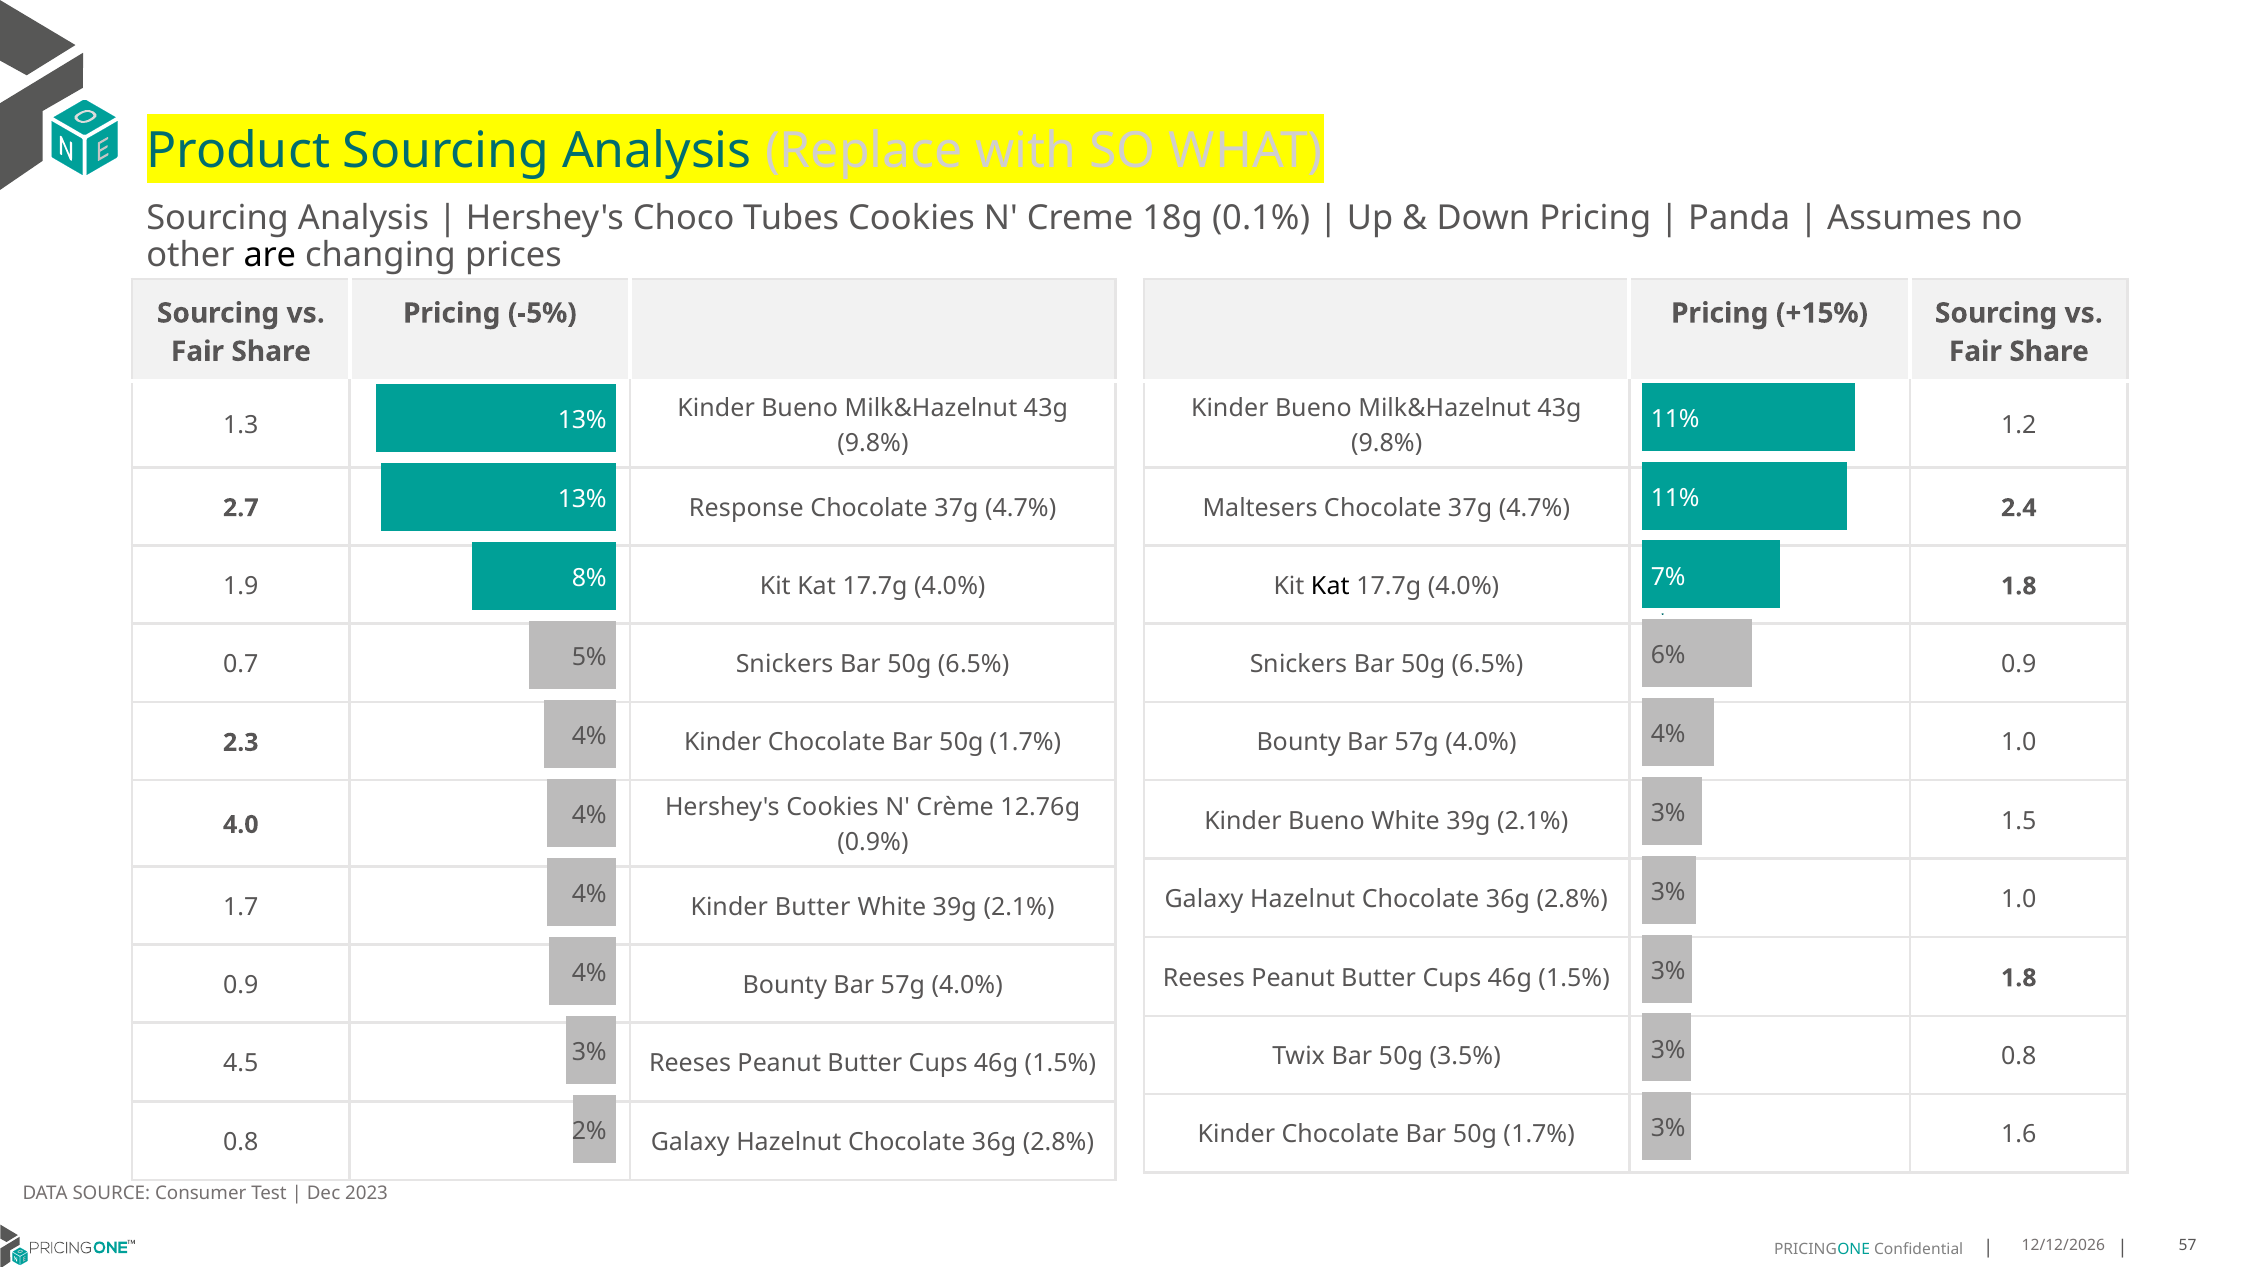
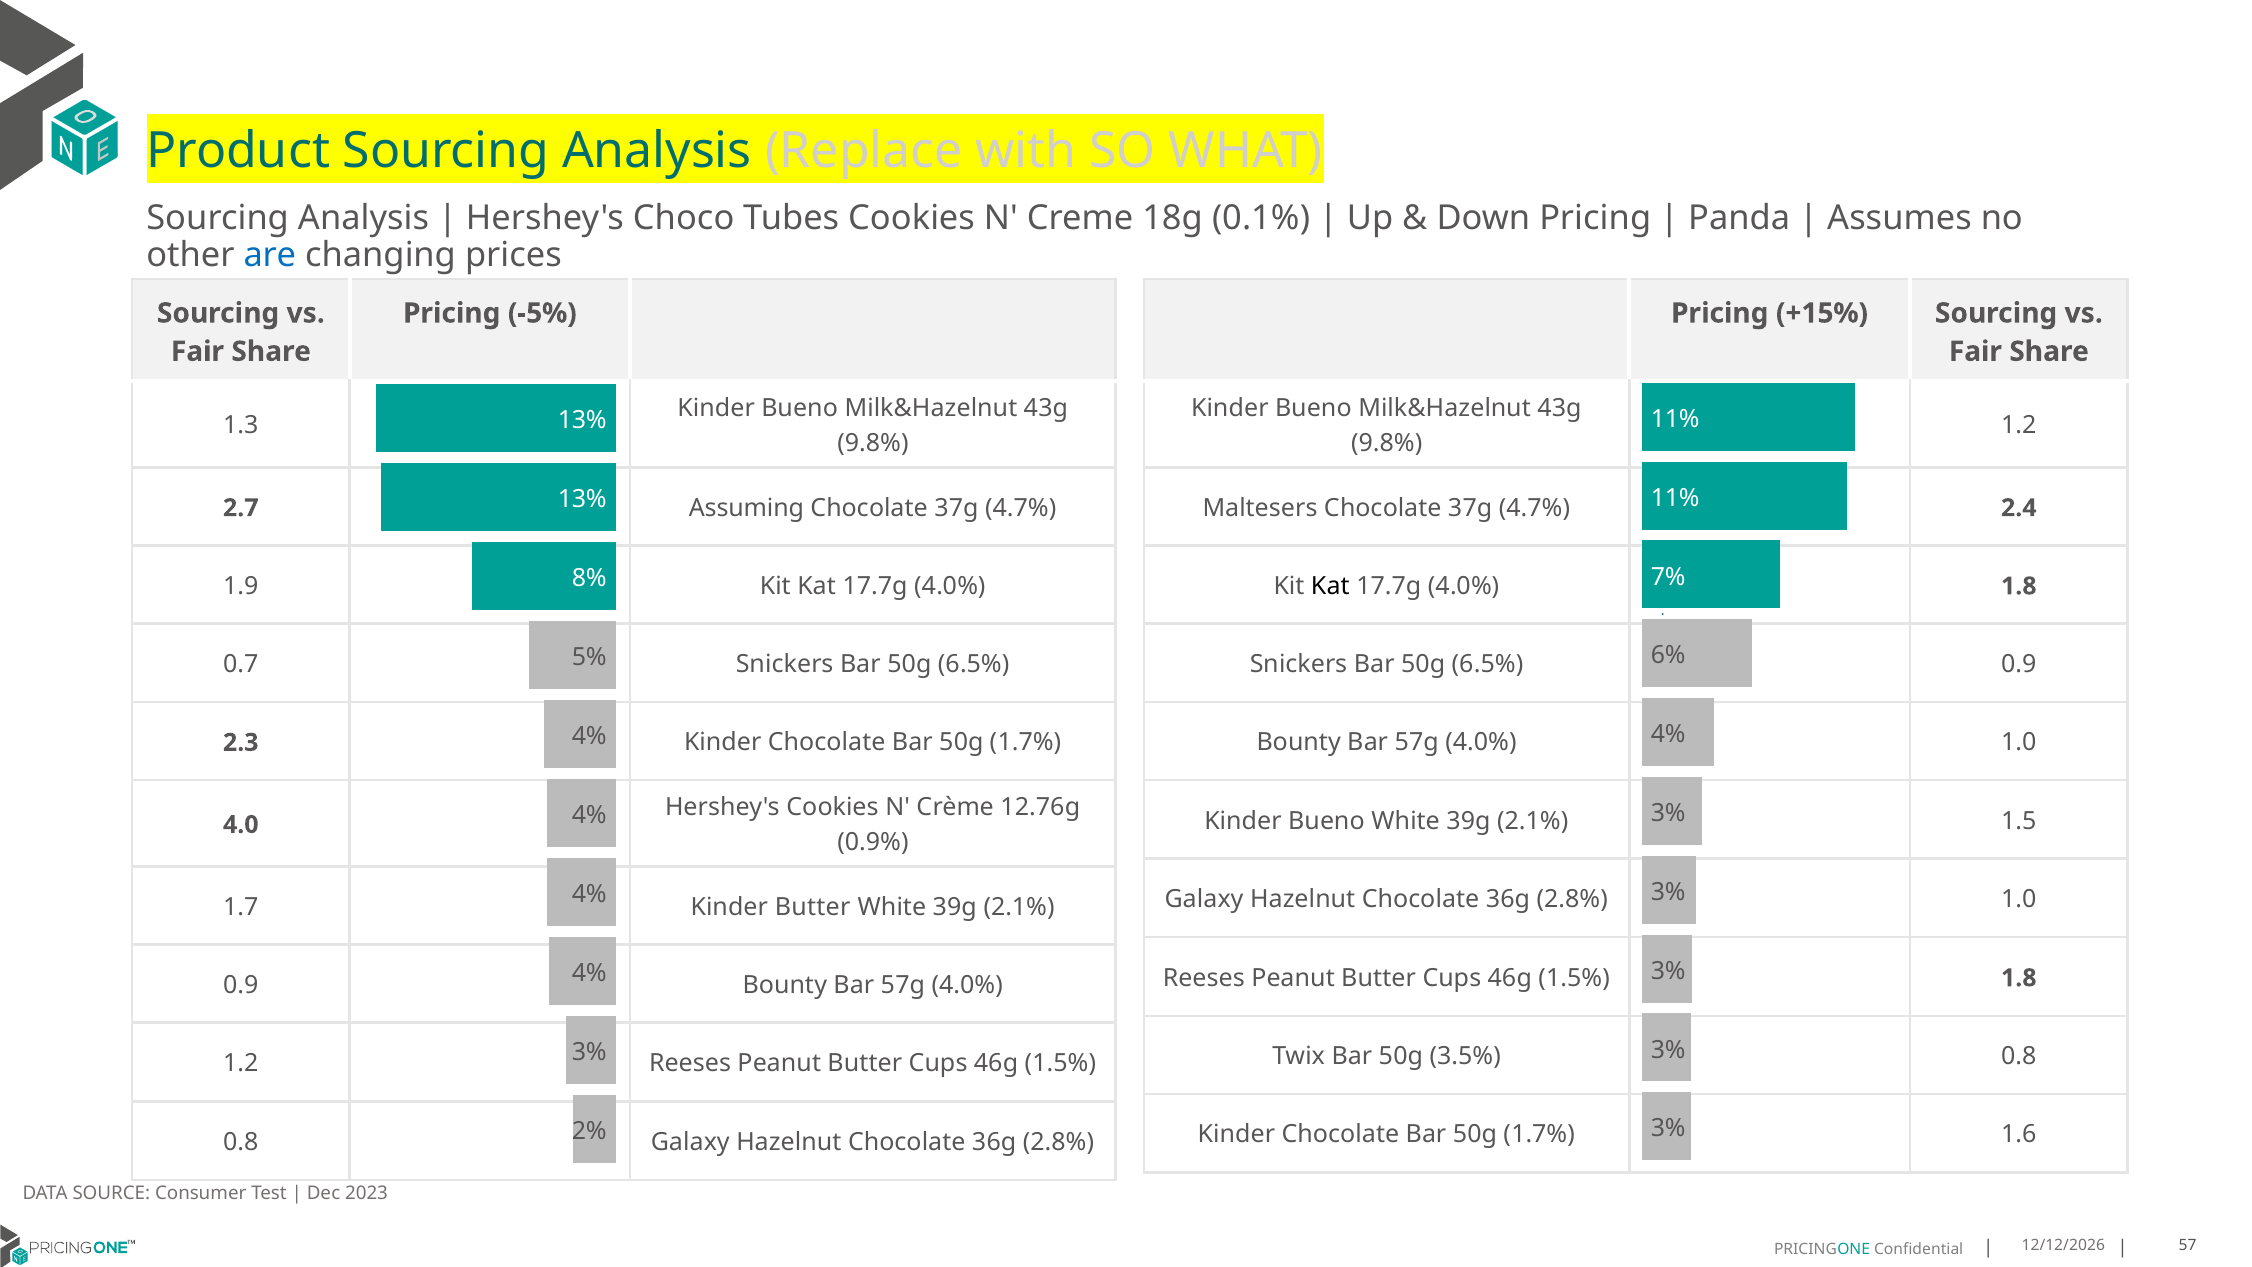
are colour: black -> blue
Response: Response -> Assuming
4.5 at (241, 1063): 4.5 -> 1.2
